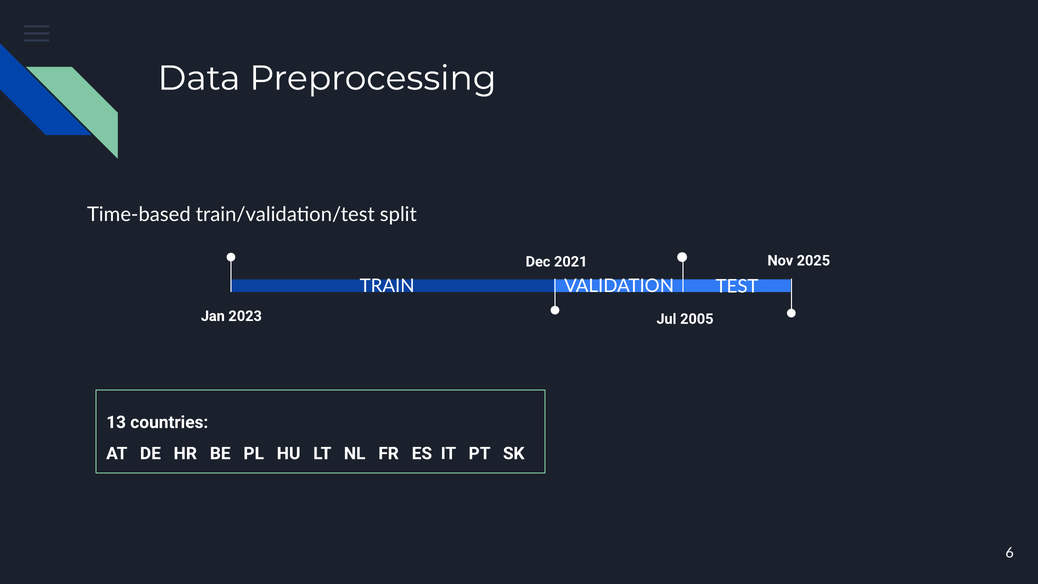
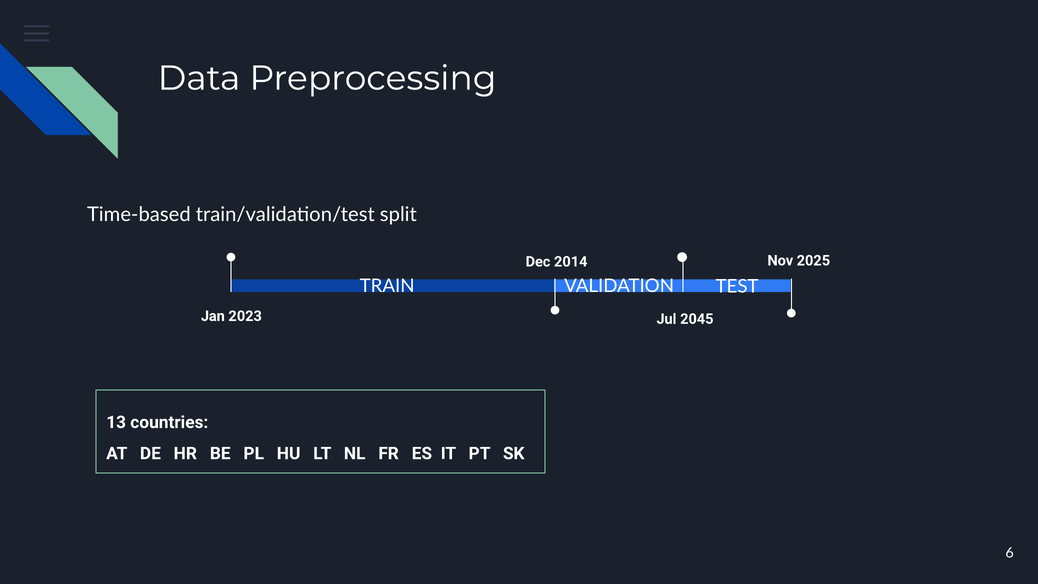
2021: 2021 -> 2014
2005: 2005 -> 2045
